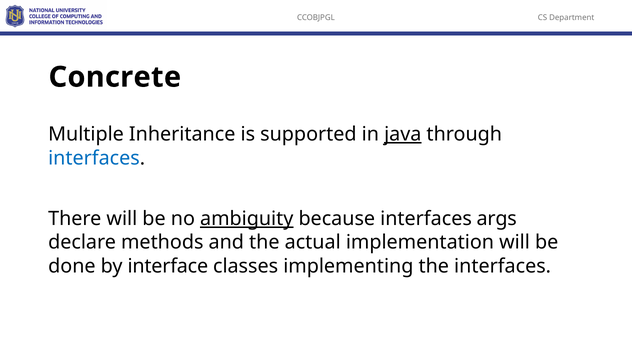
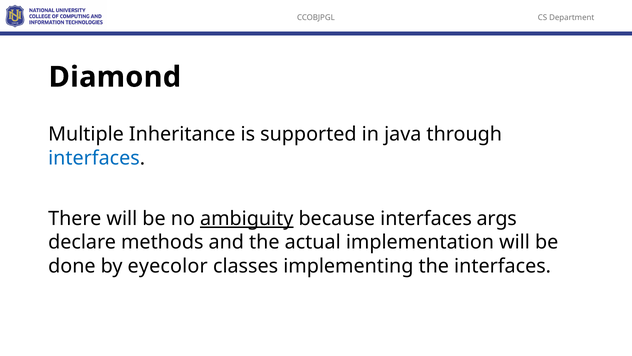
Concrete: Concrete -> Diamond
java underline: present -> none
interface: interface -> eyecolor
